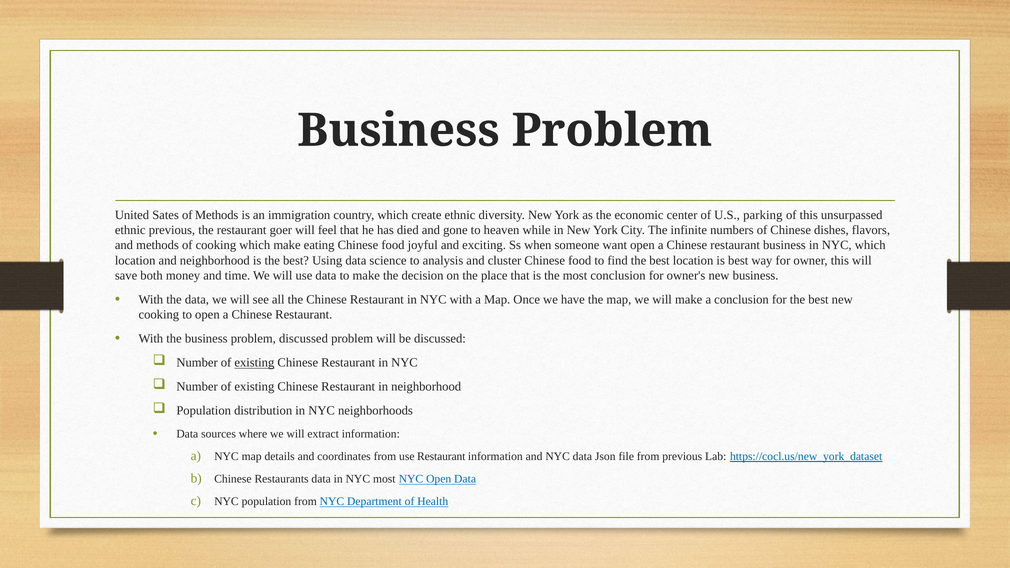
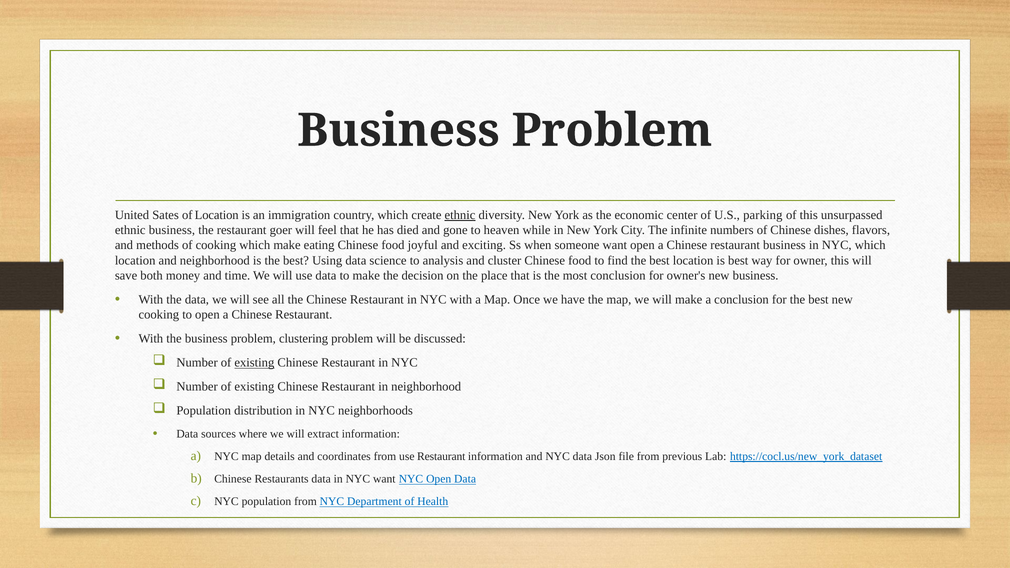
of Methods: Methods -> Location
ethnic at (460, 215) underline: none -> present
ethnic previous: previous -> business
problem discussed: discussed -> clustering
NYC most: most -> want
